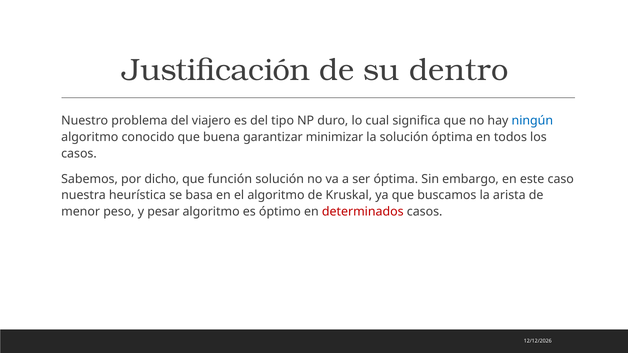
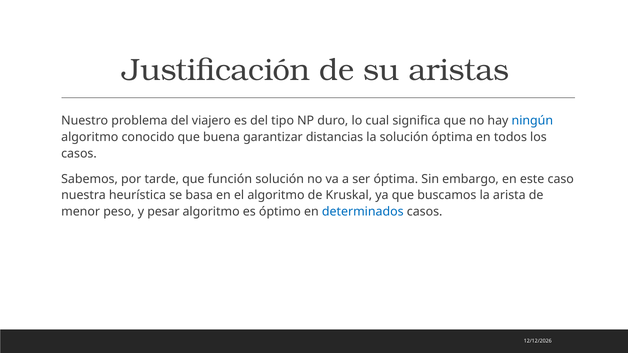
dentro: dentro -> aristas
minimizar: minimizar -> distancias
dicho: dicho -> tarde
determinados colour: red -> blue
